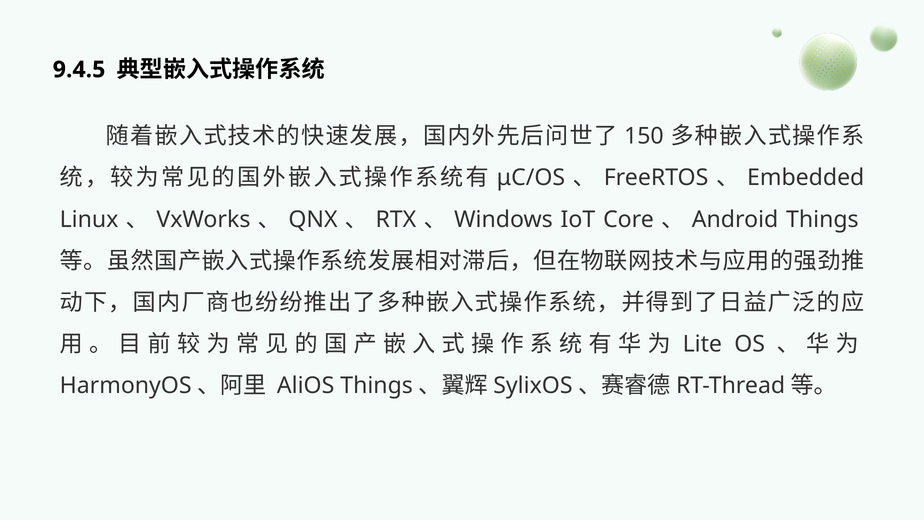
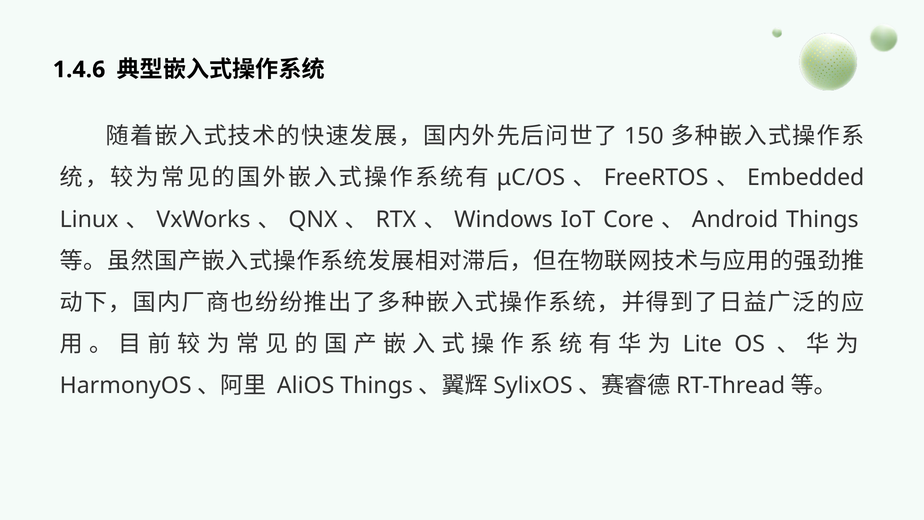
9.4.5: 9.4.5 -> 1.4.6
